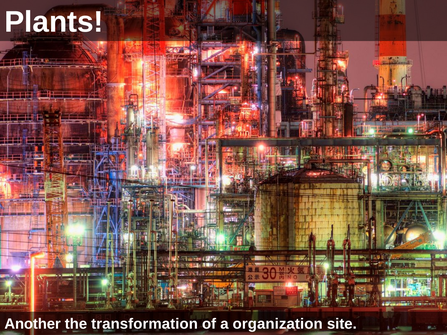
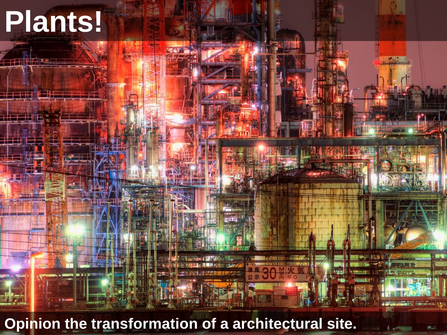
Another: Another -> Opinion
organization: organization -> architectural
